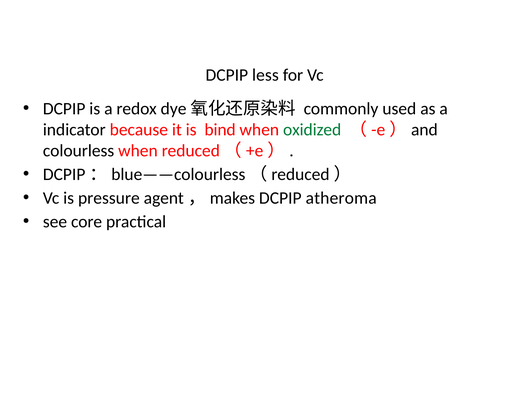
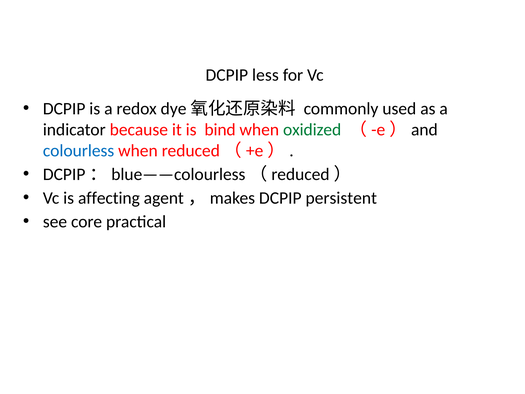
colourless colour: black -> blue
pressure: pressure -> affecting
atheroma: atheroma -> persistent
